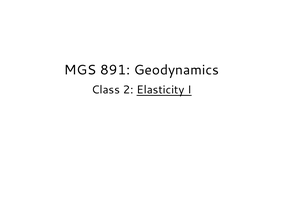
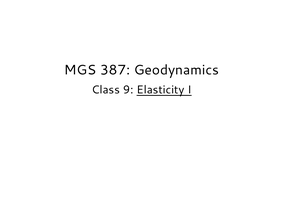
891: 891 -> 387
2: 2 -> 9
